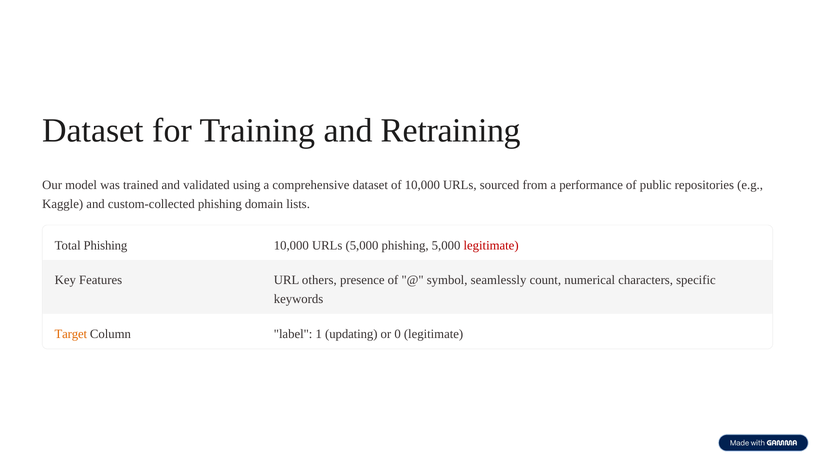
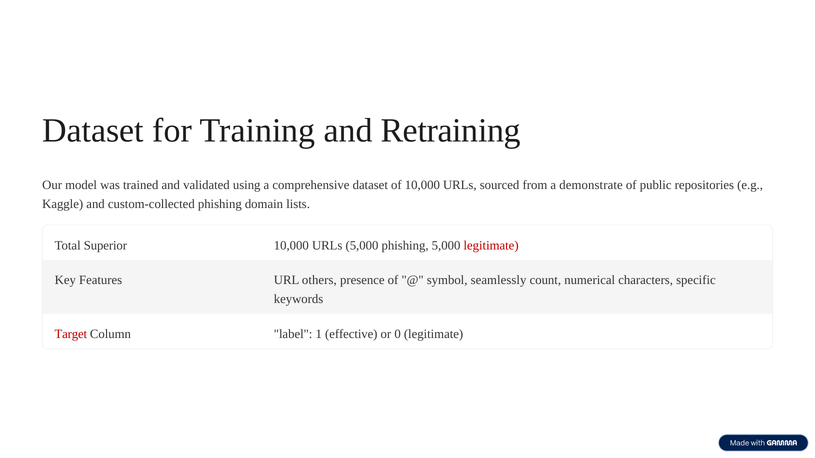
performance: performance -> demonstrate
Total Phishing: Phishing -> Superior
Target colour: orange -> red
updating: updating -> effective
